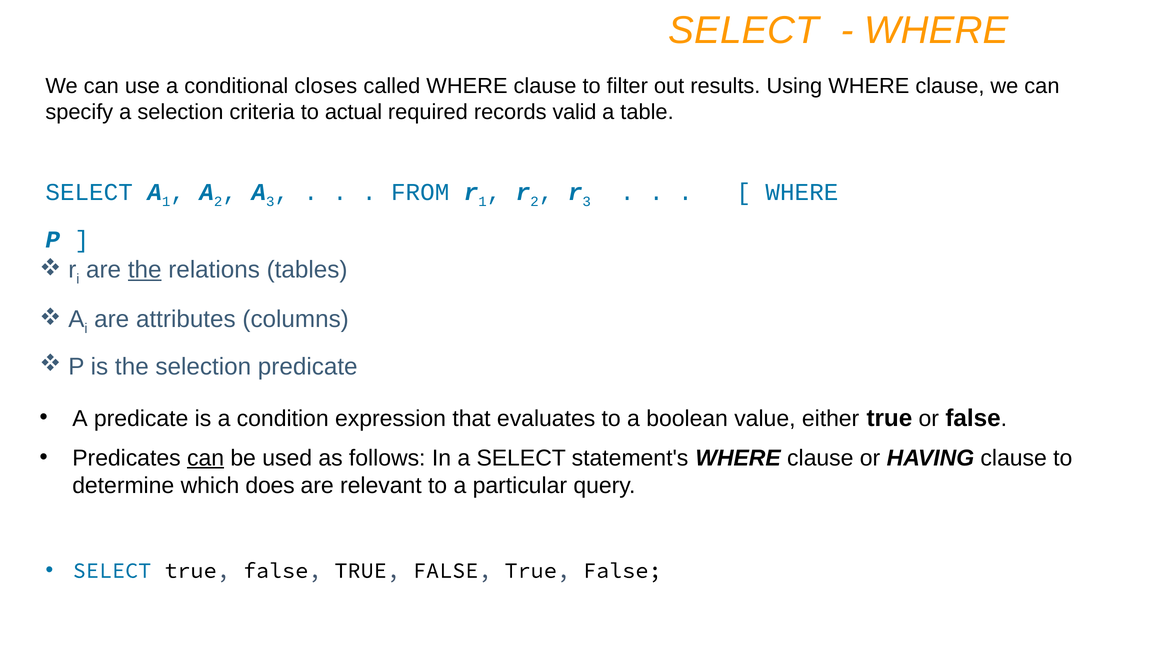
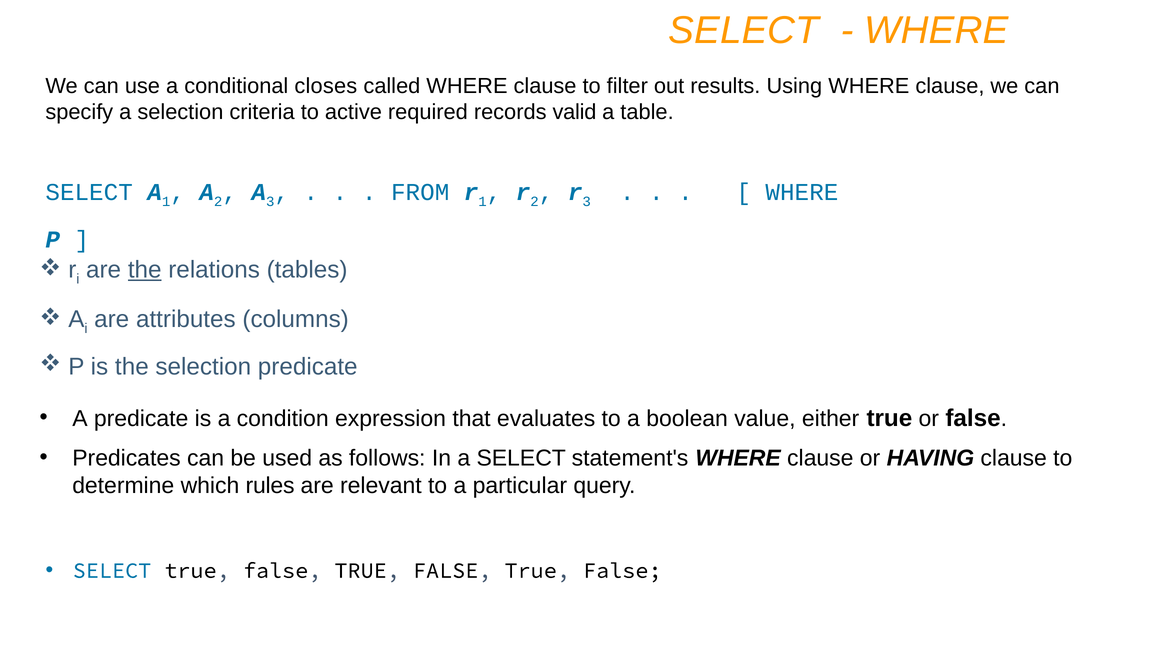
actual: actual -> active
can at (206, 458) underline: present -> none
does: does -> rules
